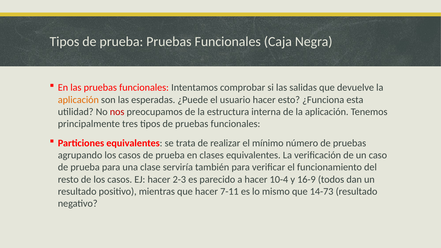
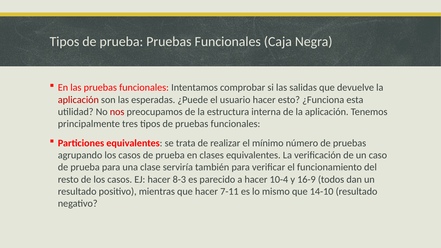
aplicación at (78, 100) colour: orange -> red
2-3: 2-3 -> 8-3
14-73: 14-73 -> 14-10
